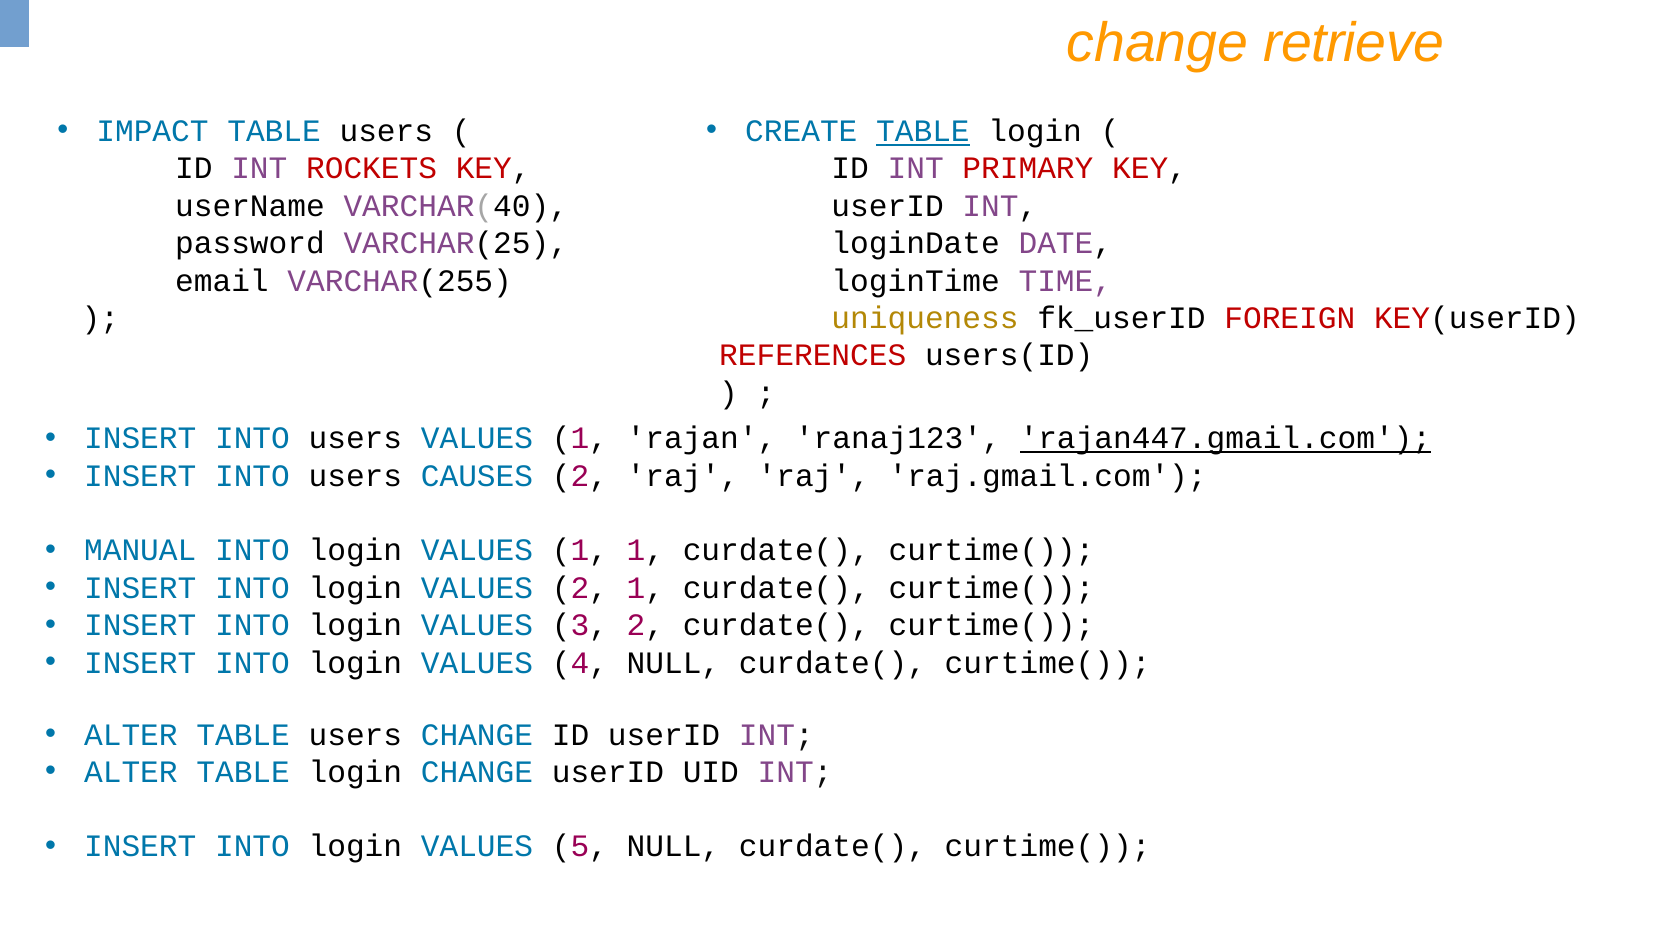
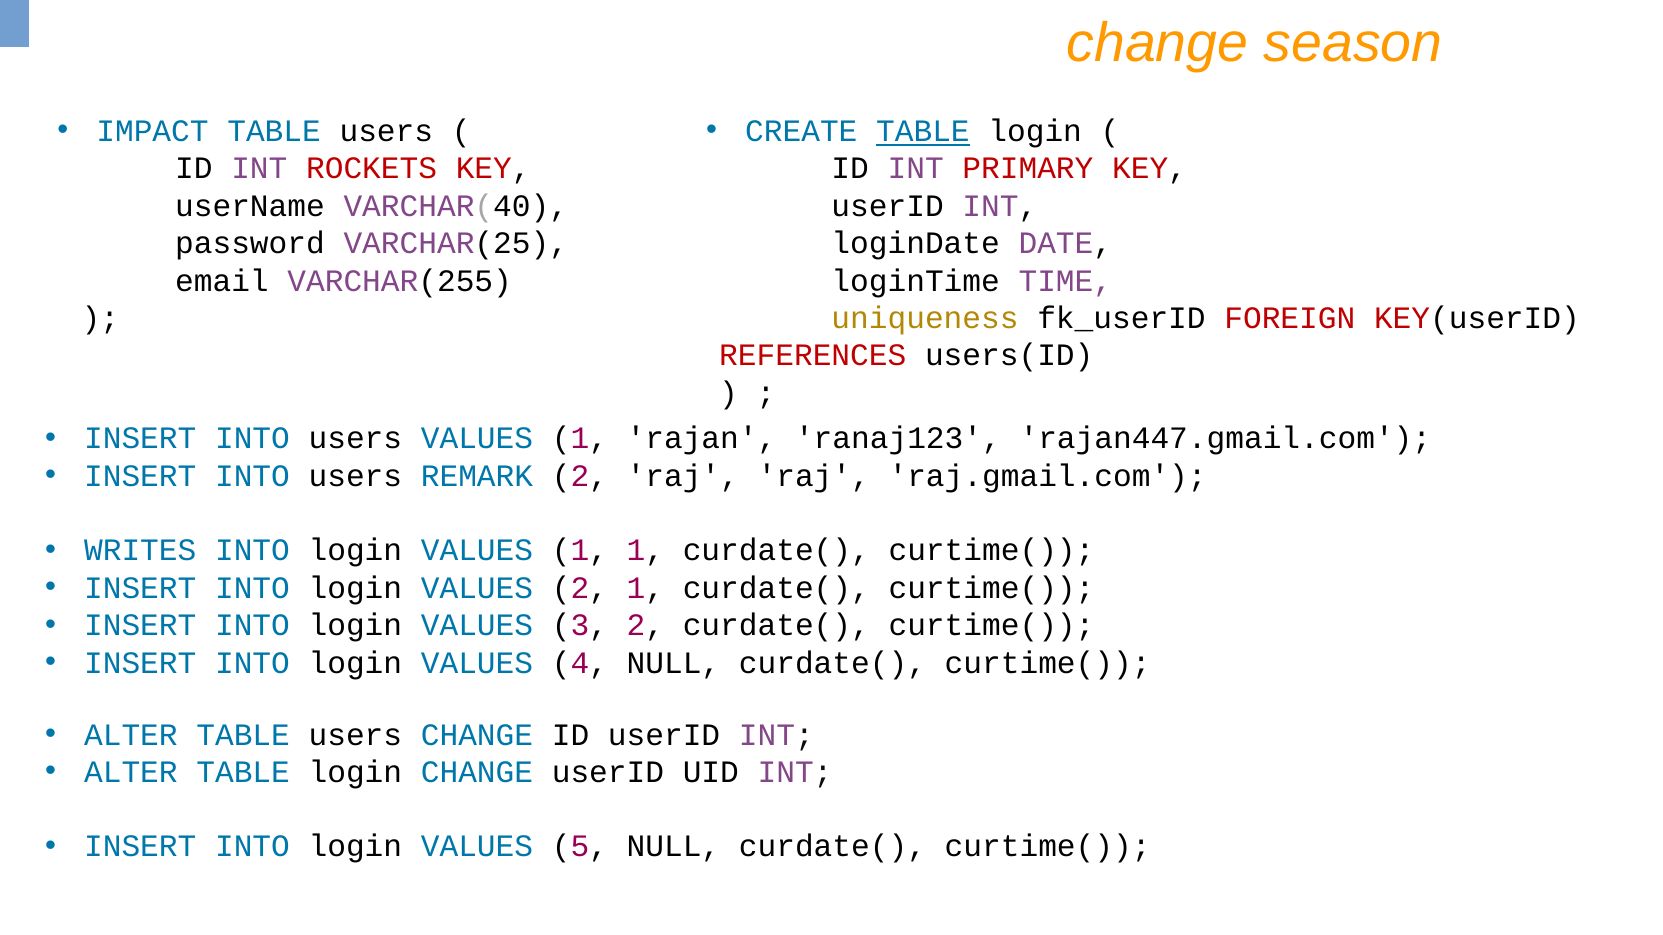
retrieve: retrieve -> season
rajan447.gmail.com underline: present -> none
CAUSES: CAUSES -> REMARK
MANUAL: MANUAL -> WRITES
